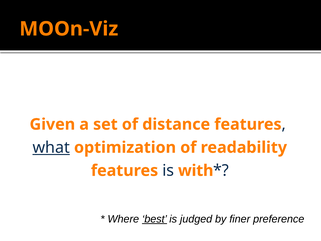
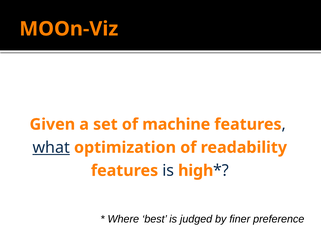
distance: distance -> machine
with: with -> high
best underline: present -> none
